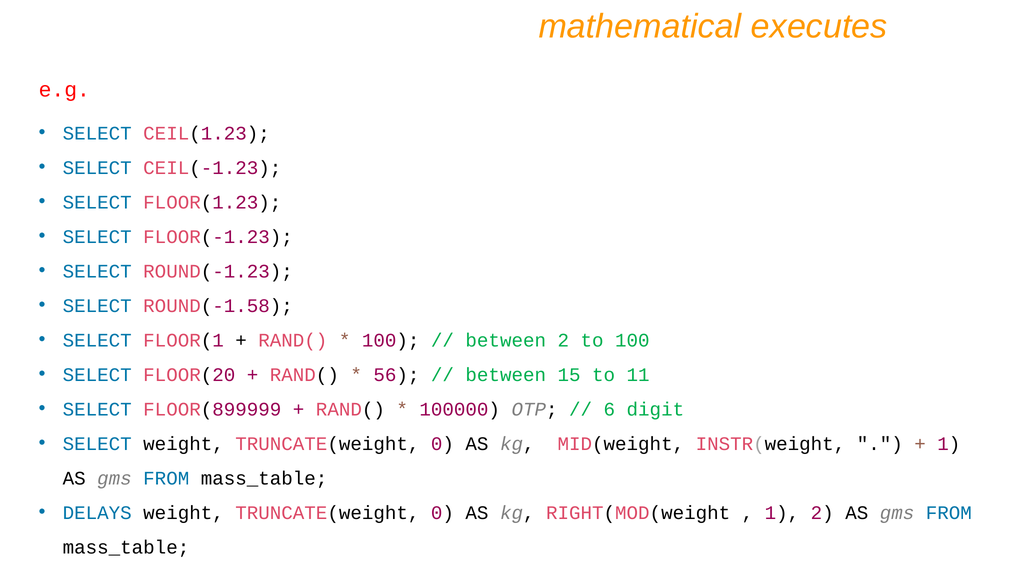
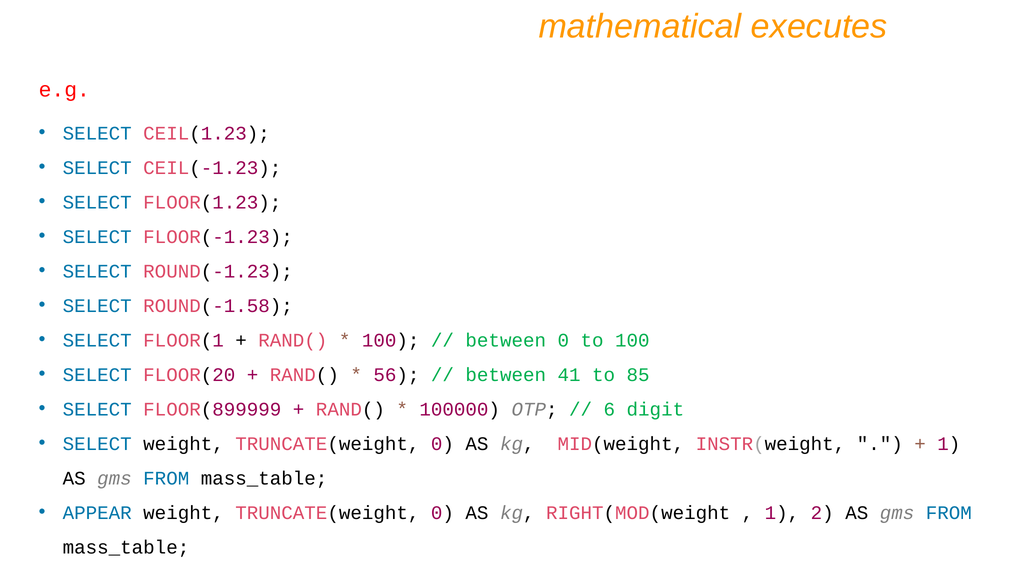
between 2: 2 -> 0
15: 15 -> 41
11: 11 -> 85
DELAYS: DELAYS -> APPEAR
